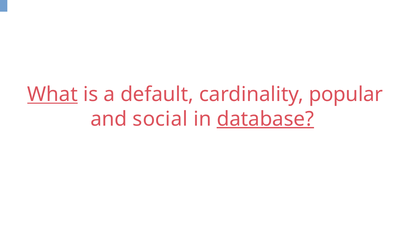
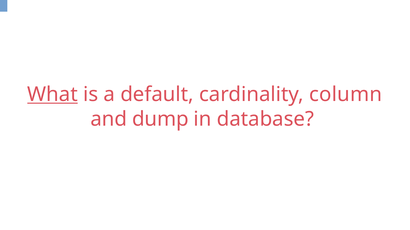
popular: popular -> column
social: social -> dump
database underline: present -> none
